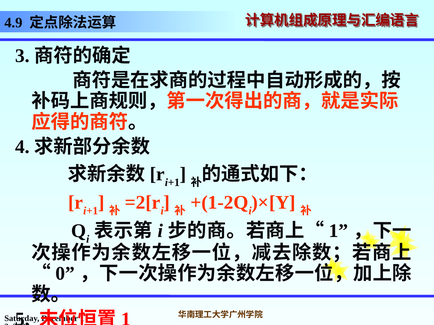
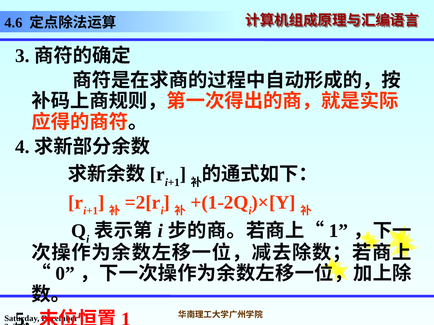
4.9: 4.9 -> 4.6
